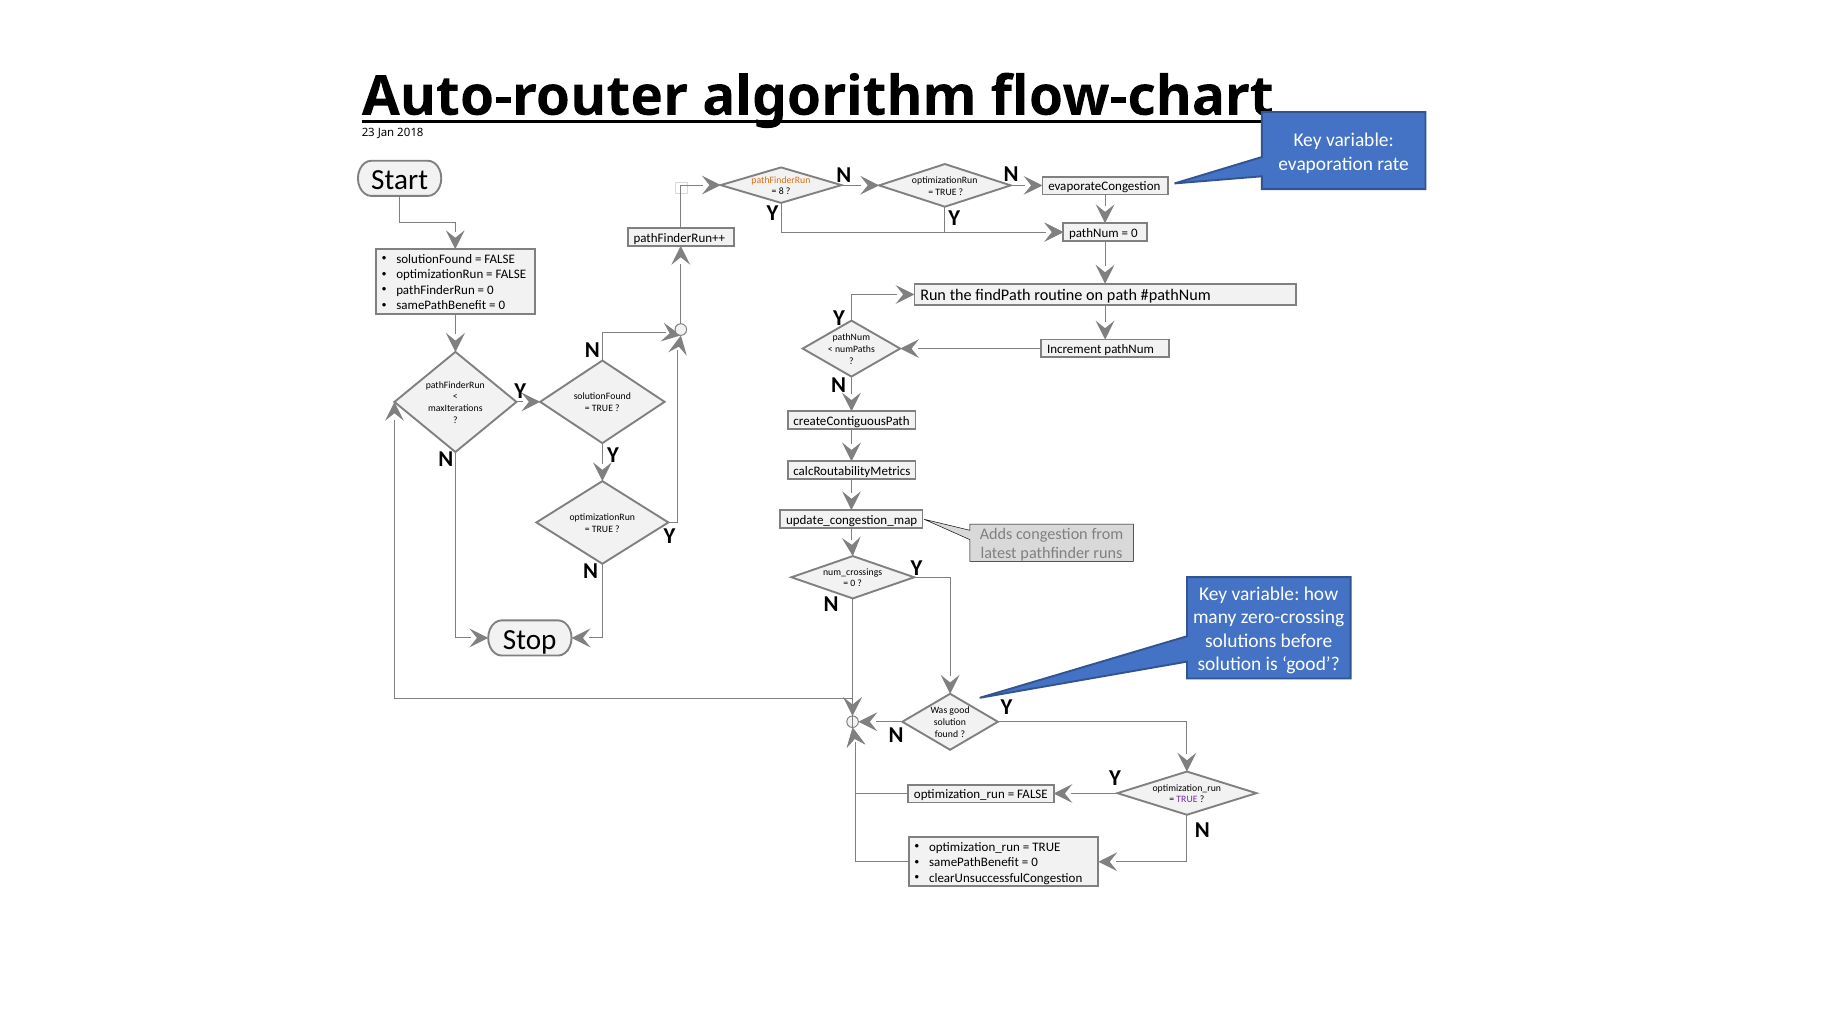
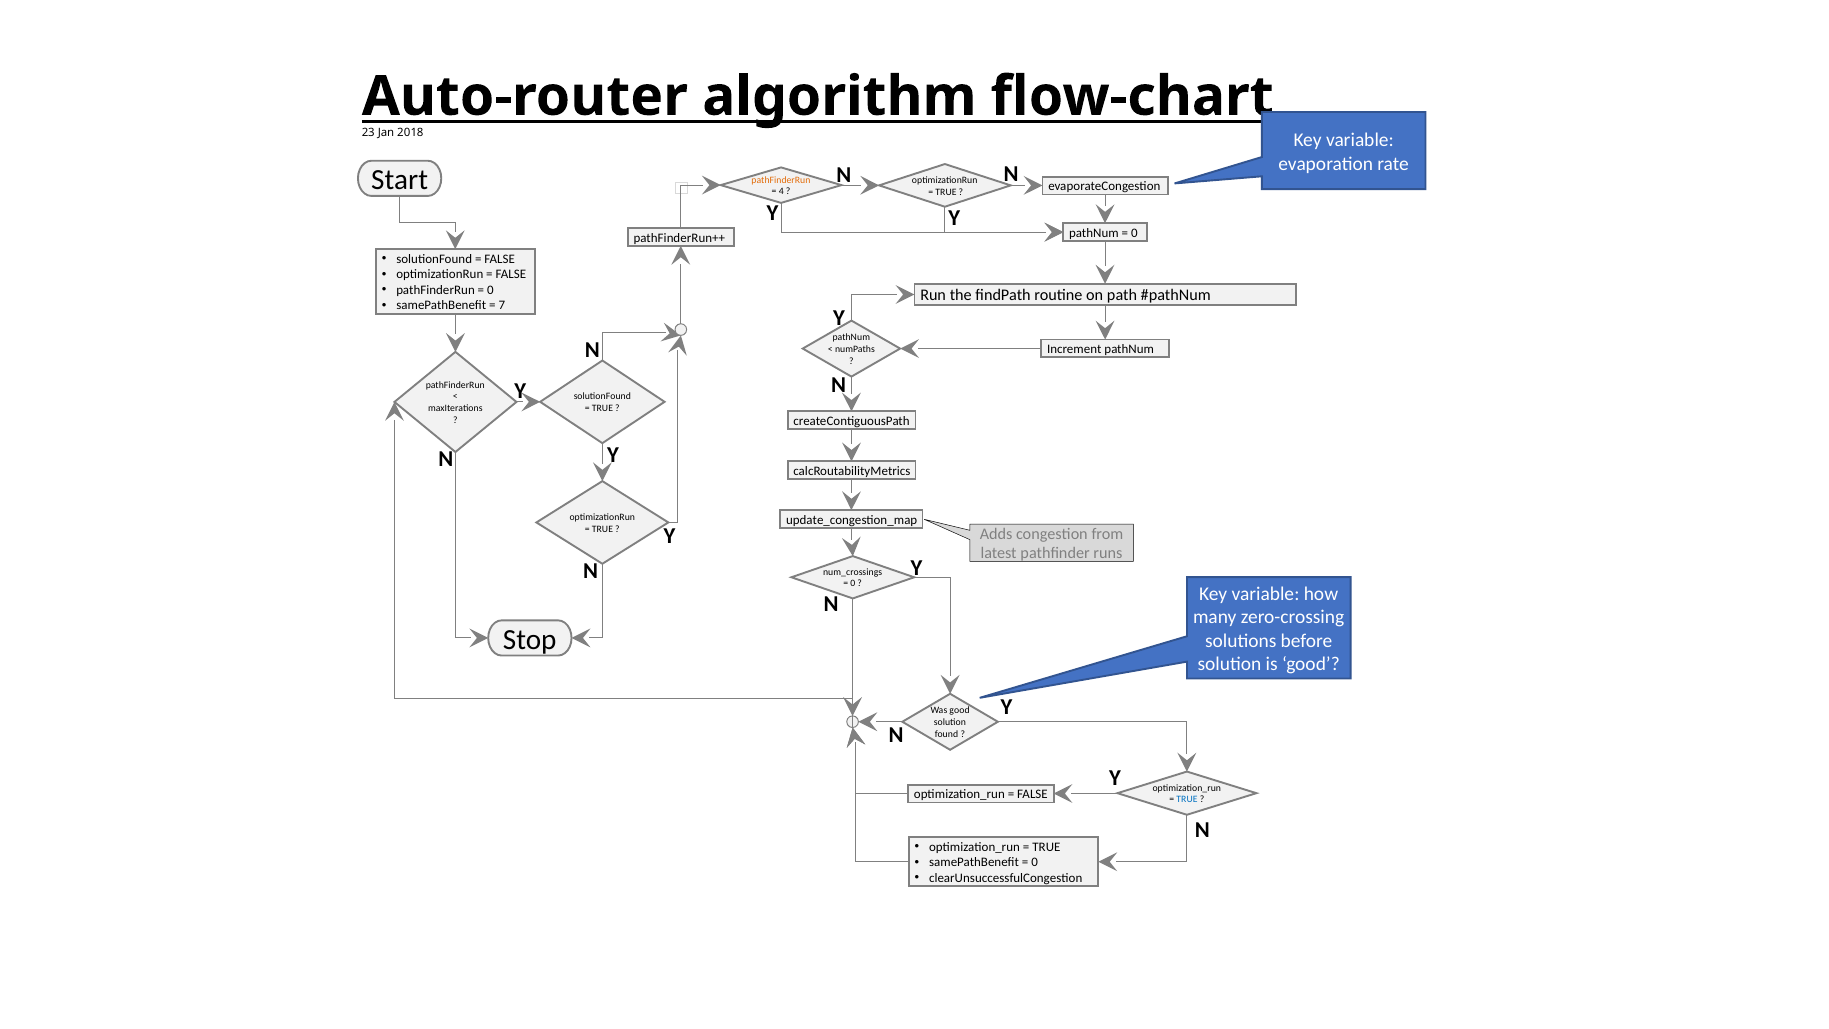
8: 8 -> 4
0 at (502, 306): 0 -> 7
TRUE at (1187, 800) colour: purple -> blue
